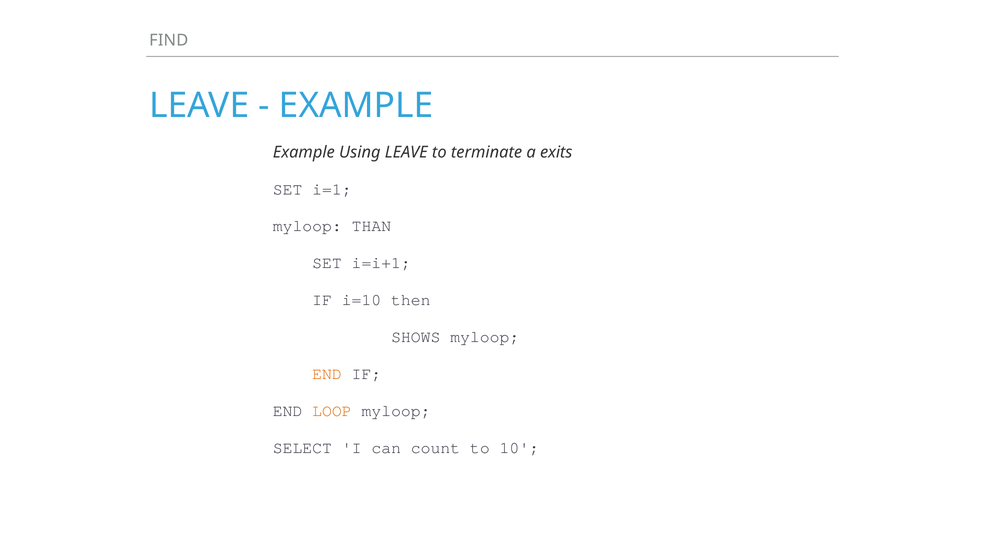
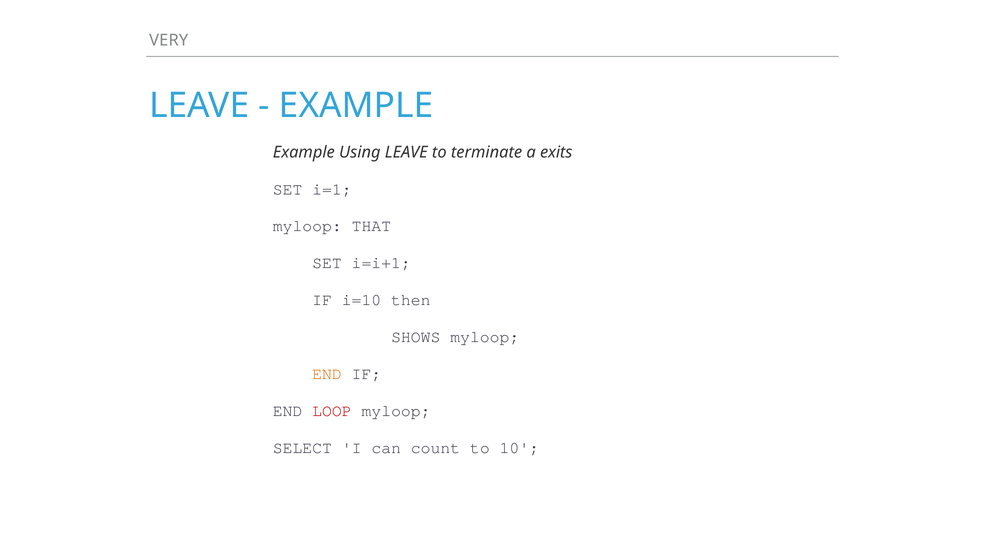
FIND: FIND -> VERY
THAN: THAN -> THAT
LOOP colour: orange -> red
